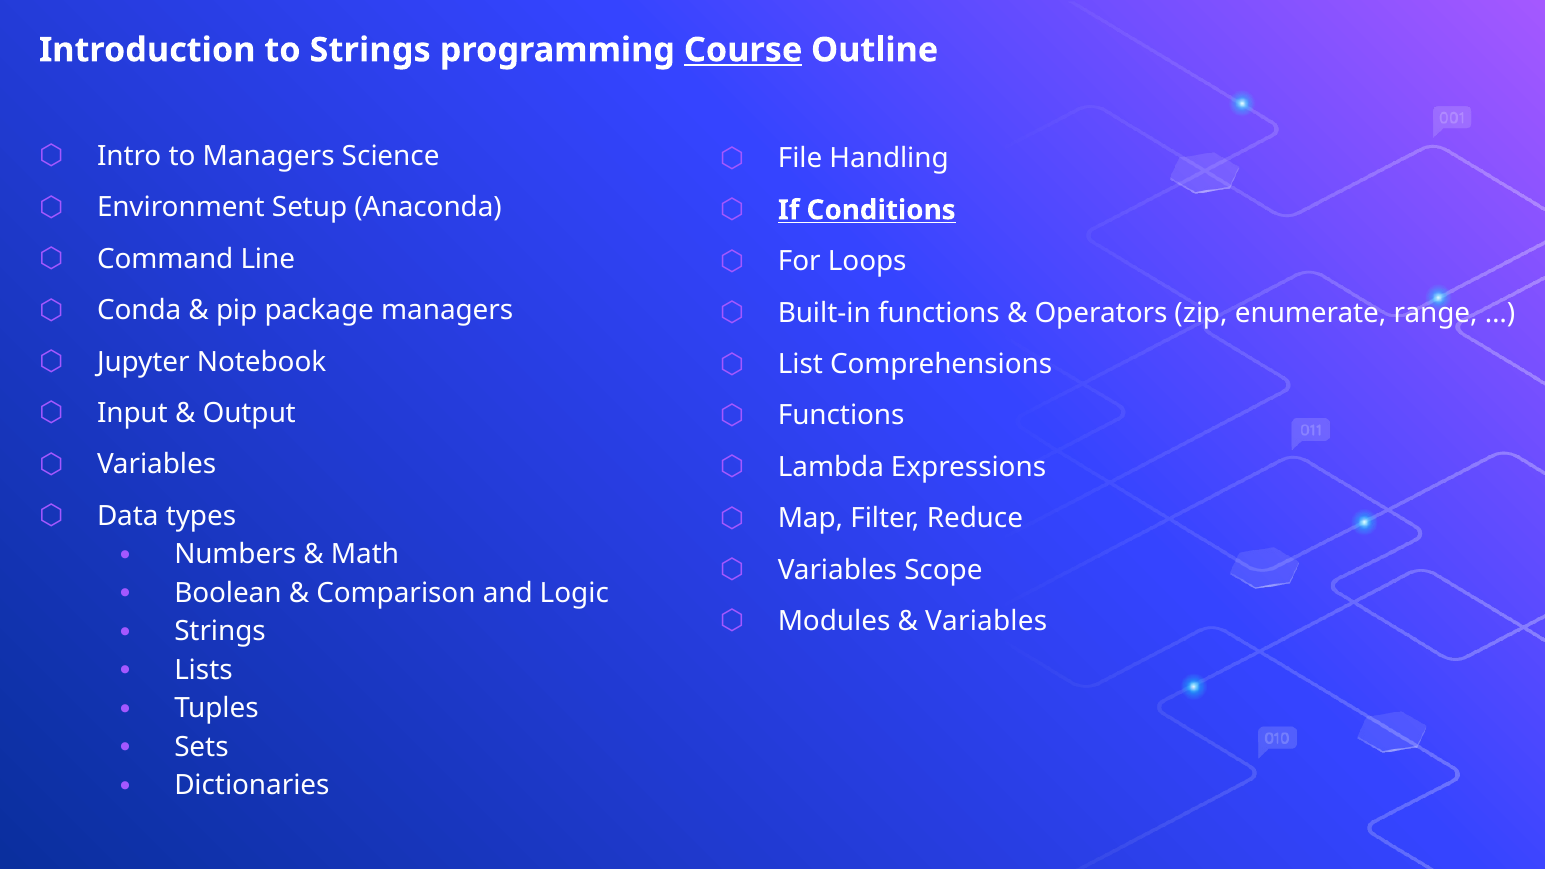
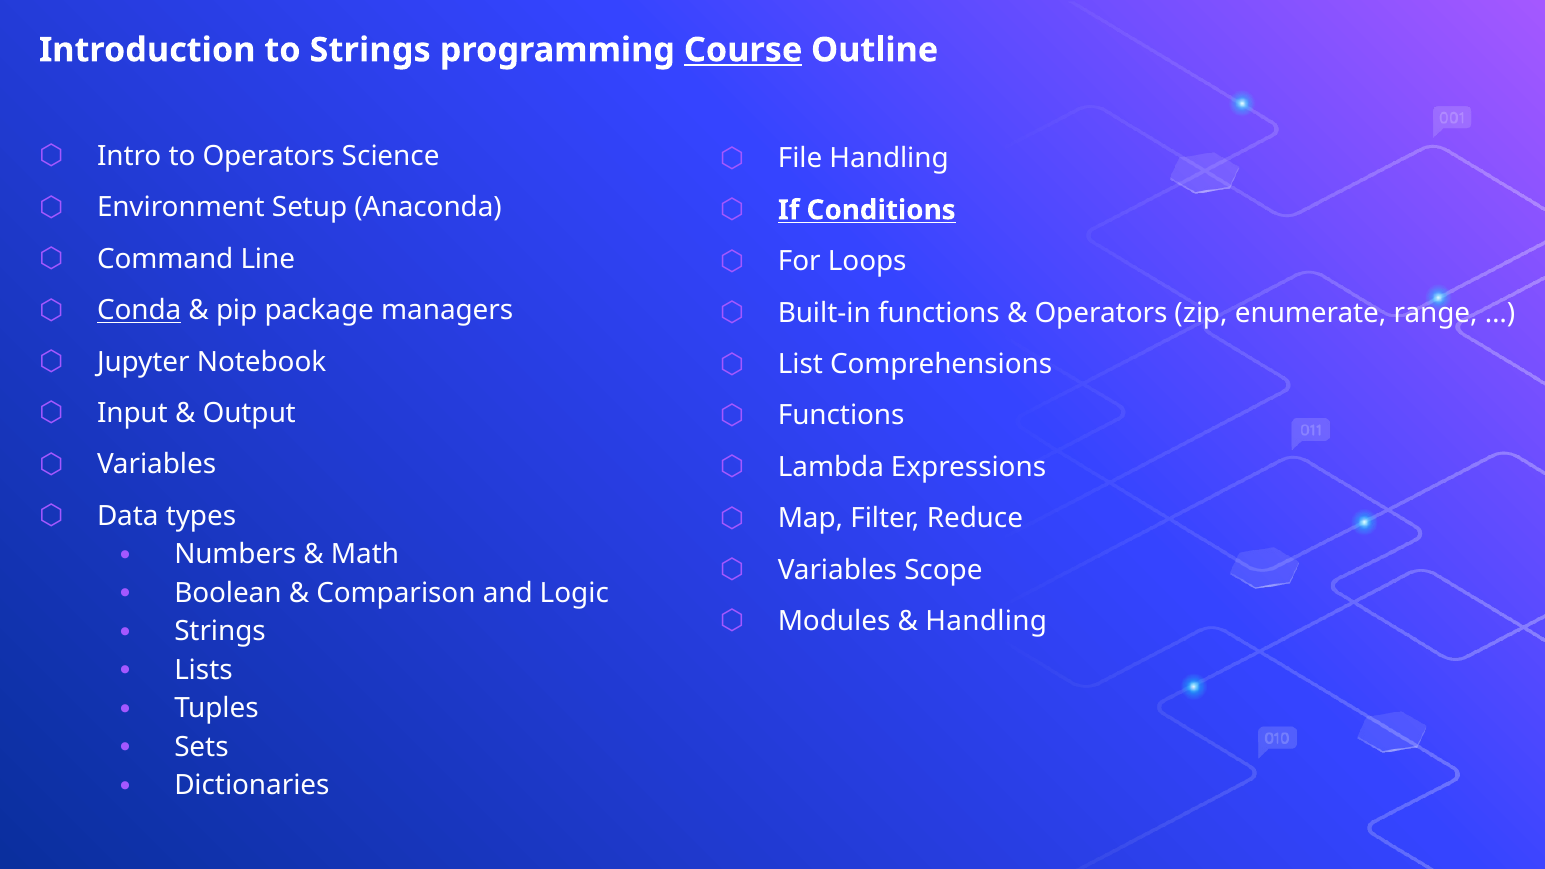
to Managers: Managers -> Operators
Conda underline: none -> present
Variables at (986, 621): Variables -> Handling
